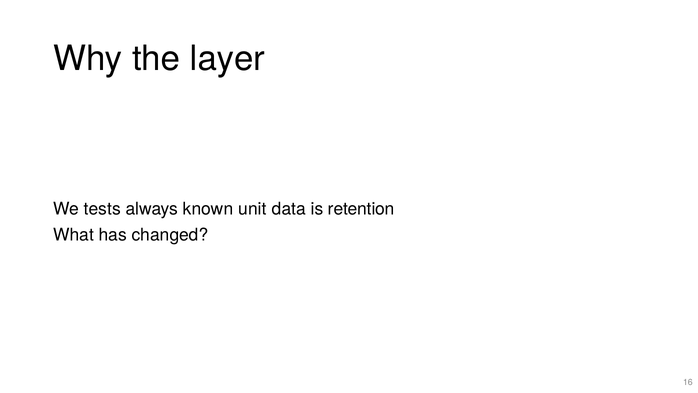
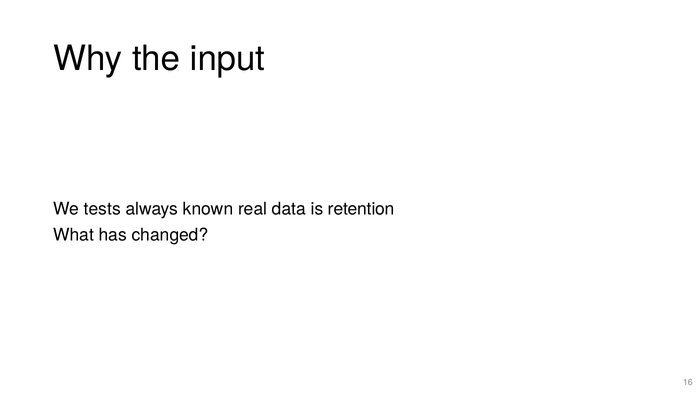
layer: layer -> input
unit: unit -> real
